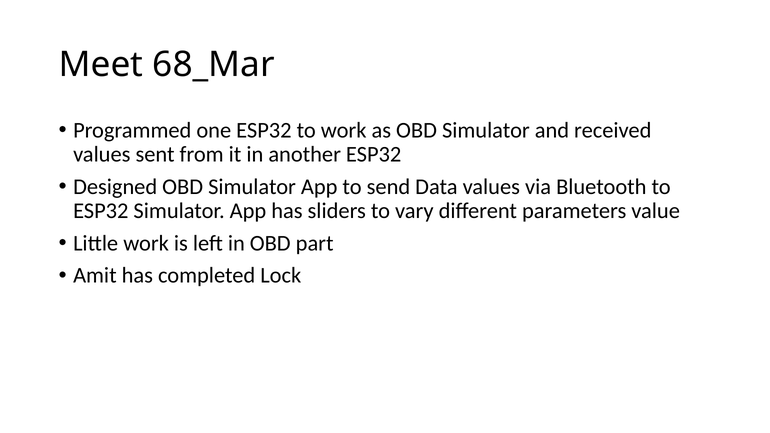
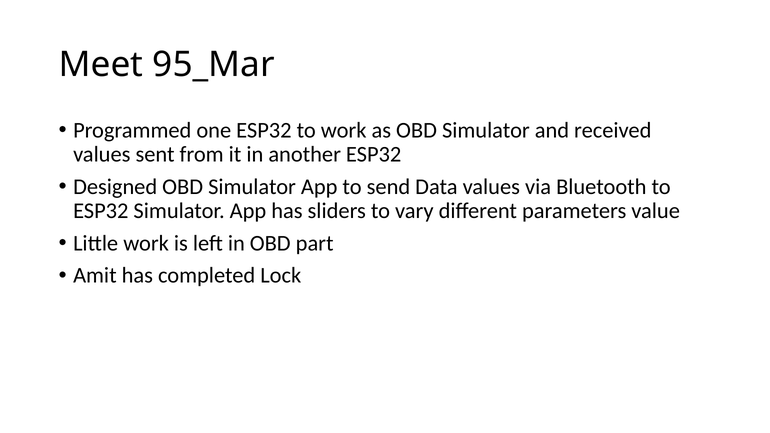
68_Mar: 68_Mar -> 95_Mar
